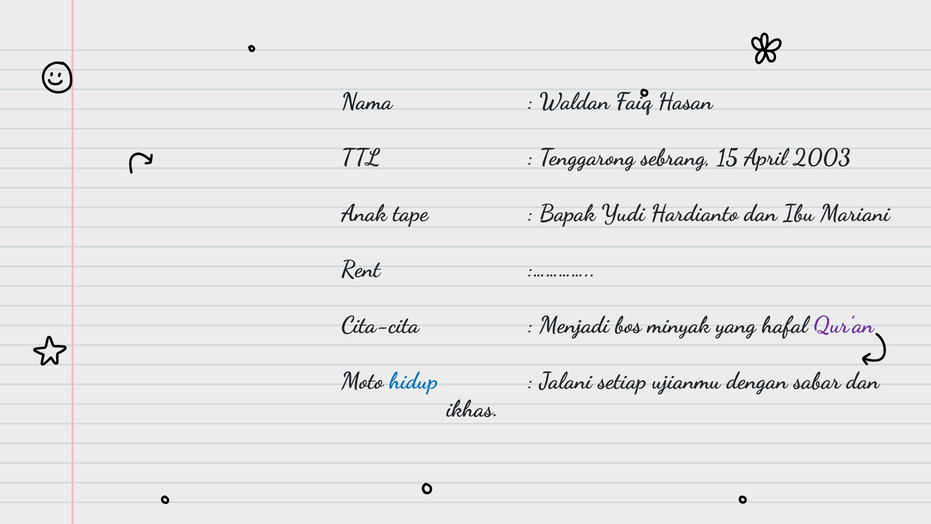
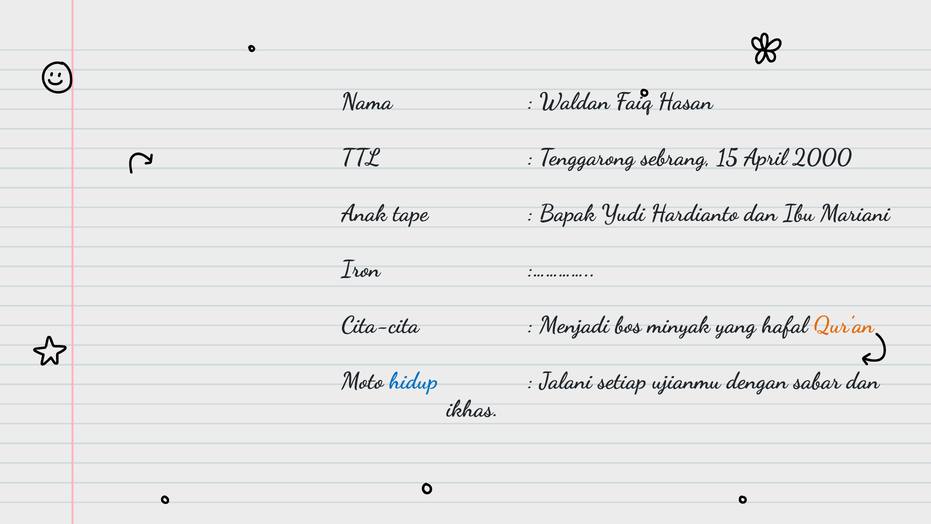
2003: 2003 -> 2000
Rent: Rent -> Iron
Qur’an colour: purple -> orange
